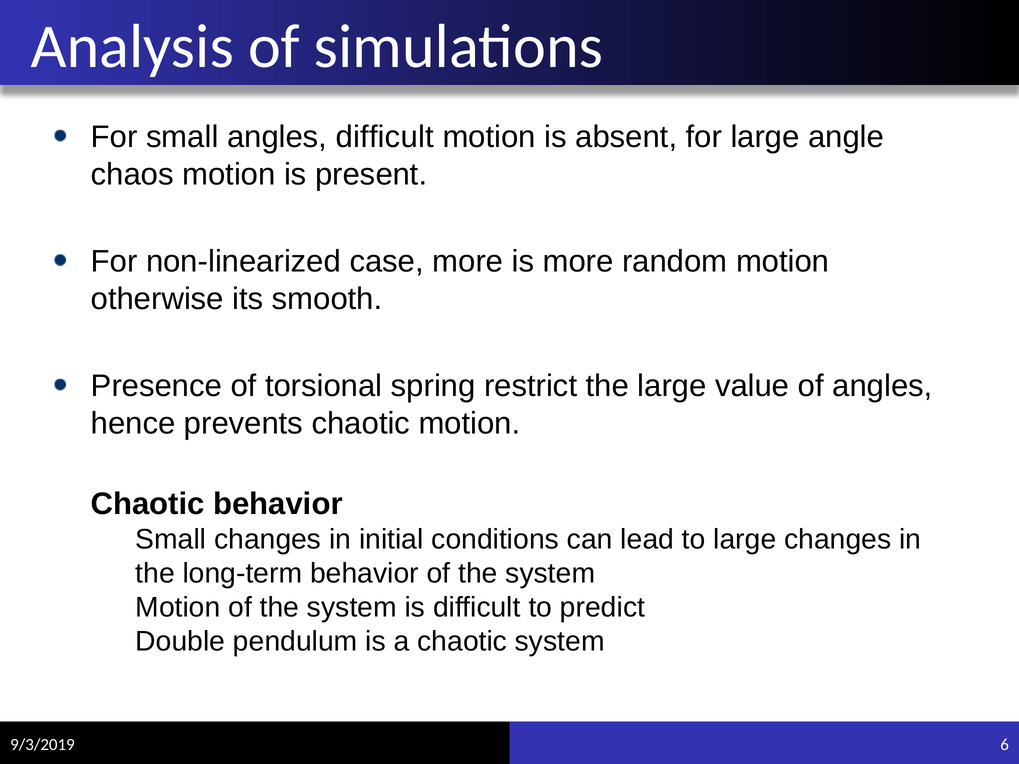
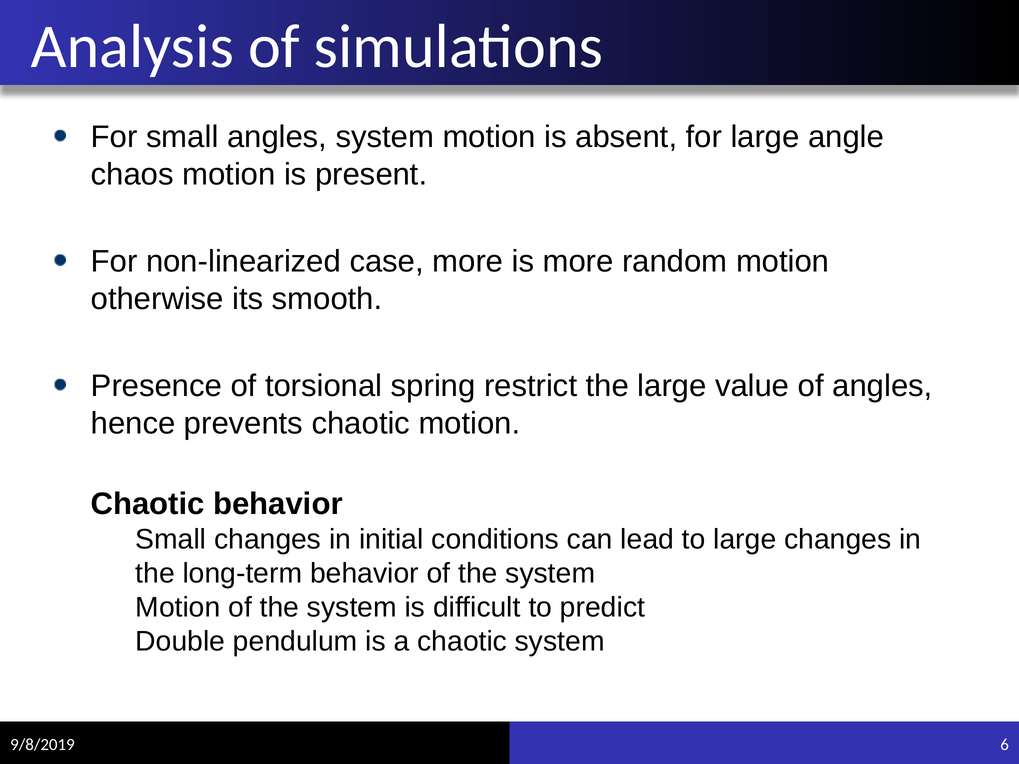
angles difficult: difficult -> system
9/3/2019: 9/3/2019 -> 9/8/2019
